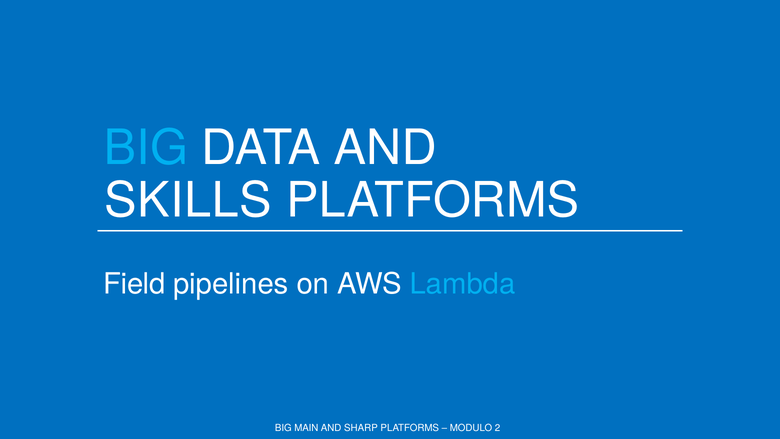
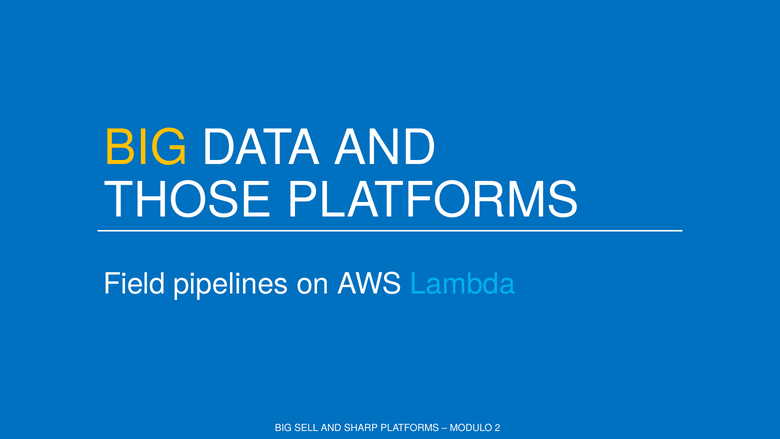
BIG at (146, 148) colour: light blue -> yellow
SKILLS: SKILLS -> THOSE
MAIN: MAIN -> SELL
